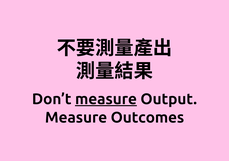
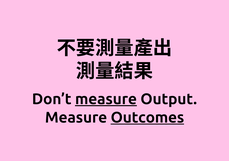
Outcomes underline: none -> present
